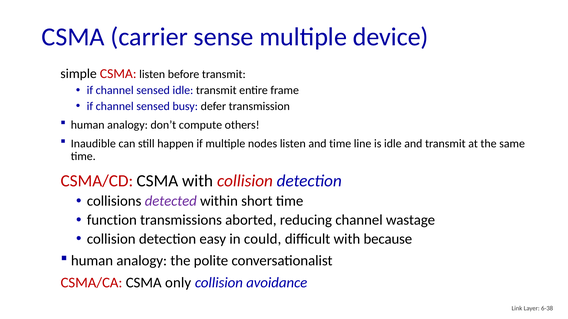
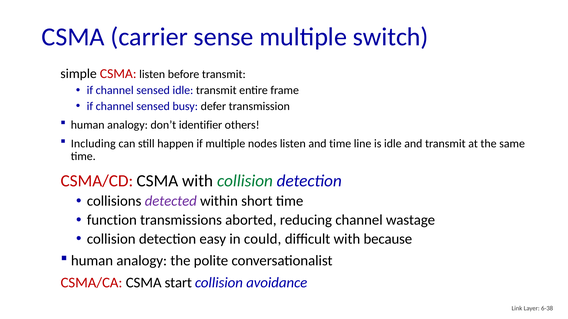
device: device -> switch
compute: compute -> identifier
Inaudible: Inaudible -> Including
collision at (245, 181) colour: red -> green
only: only -> start
